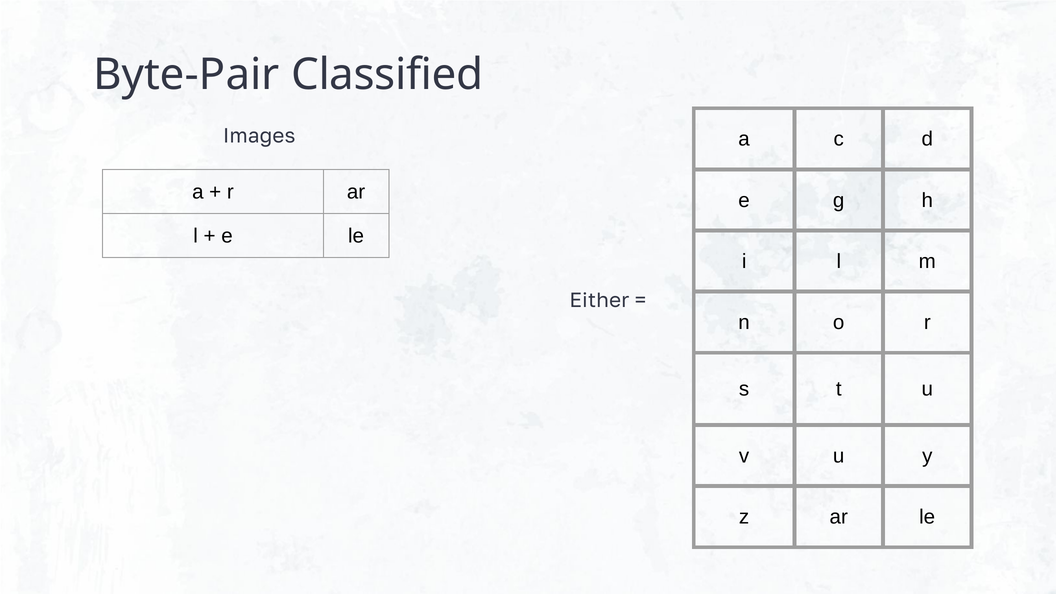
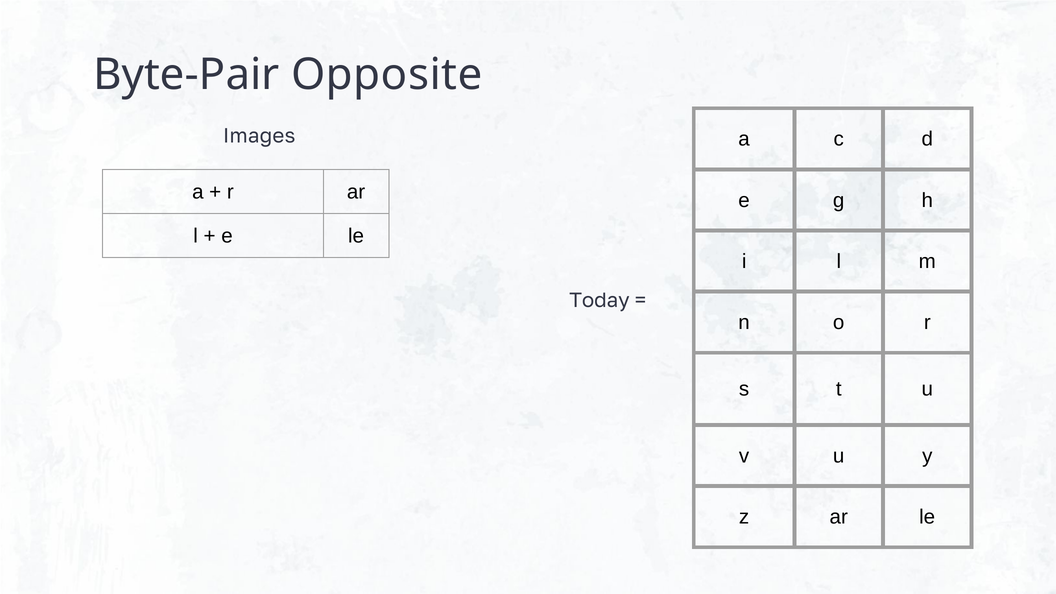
Classified: Classified -> Opposite
Either: Either -> Today
